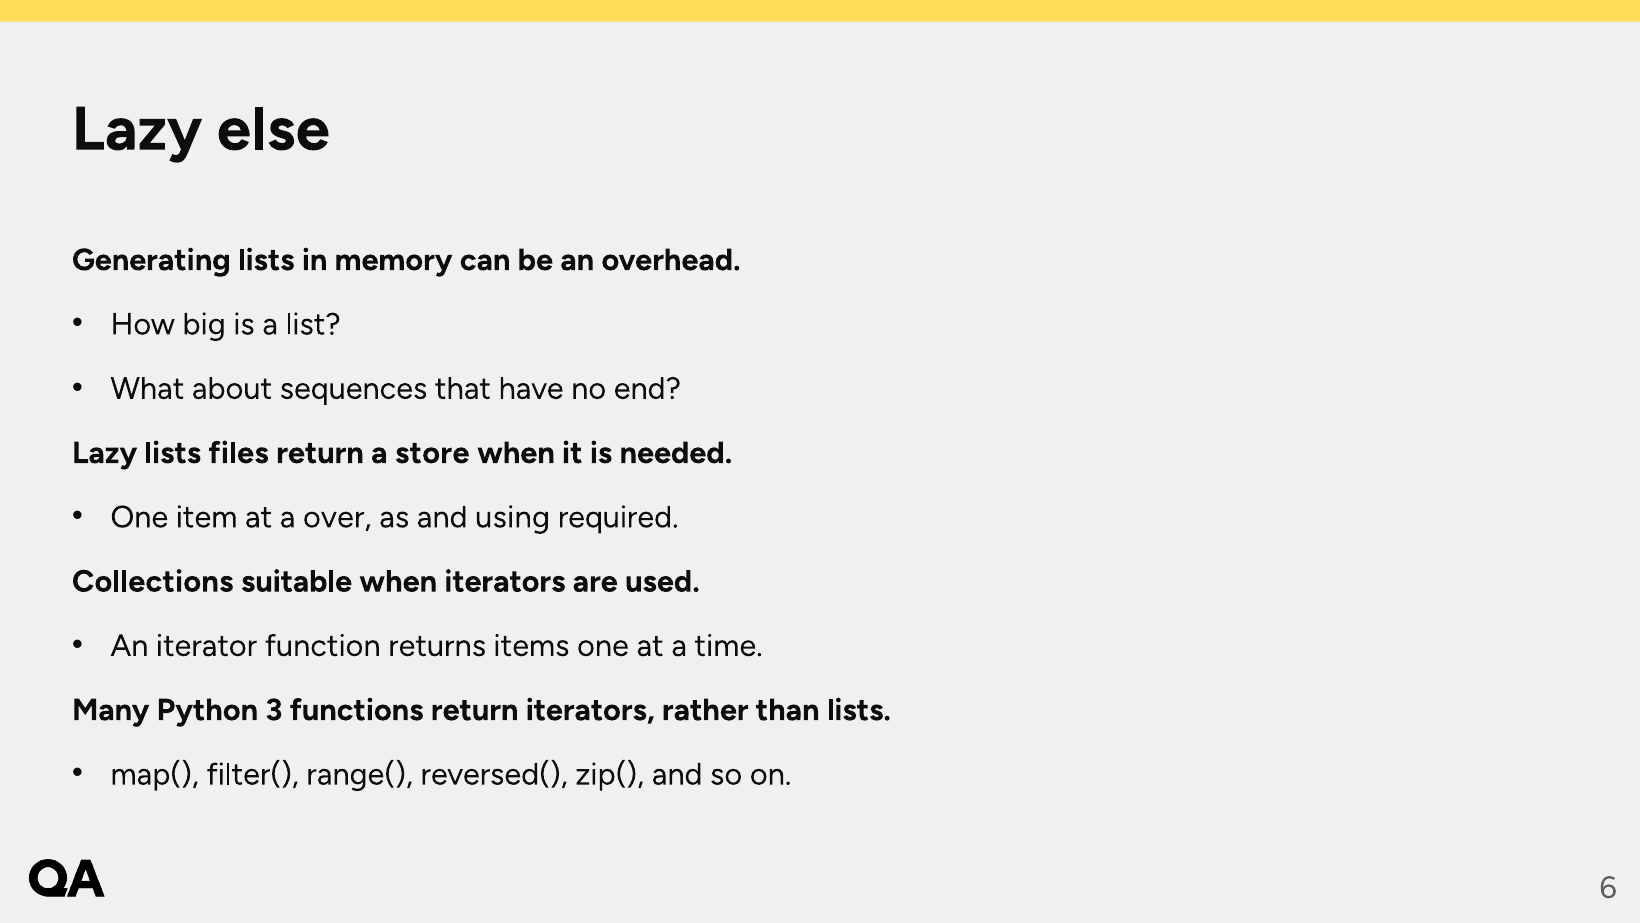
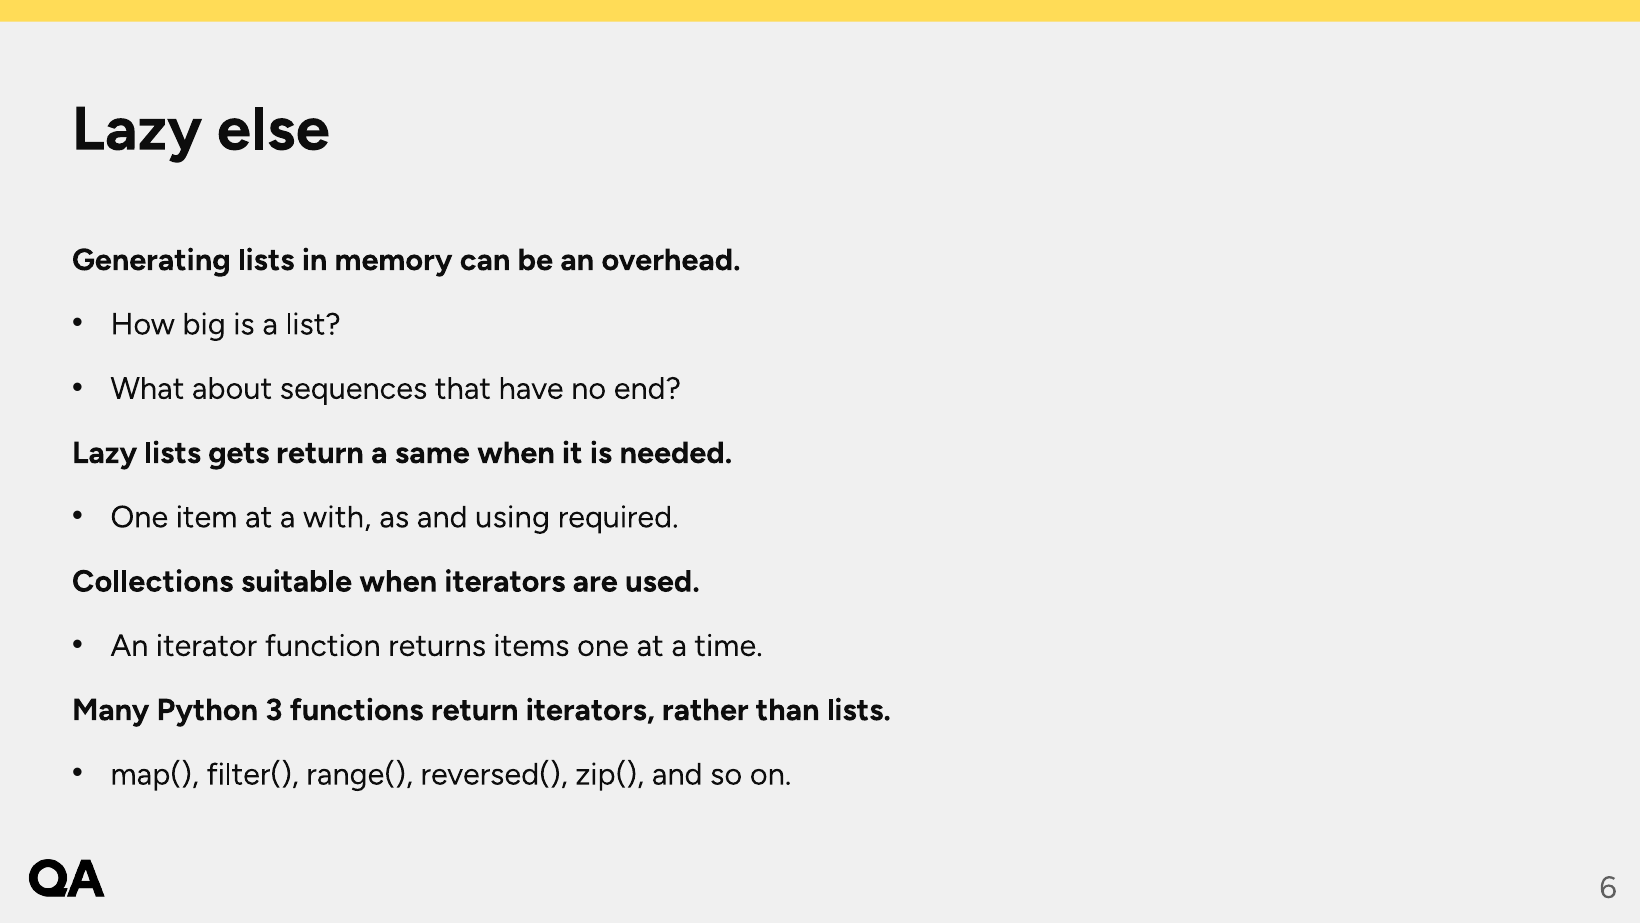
files: files -> gets
store: store -> same
over: over -> with
